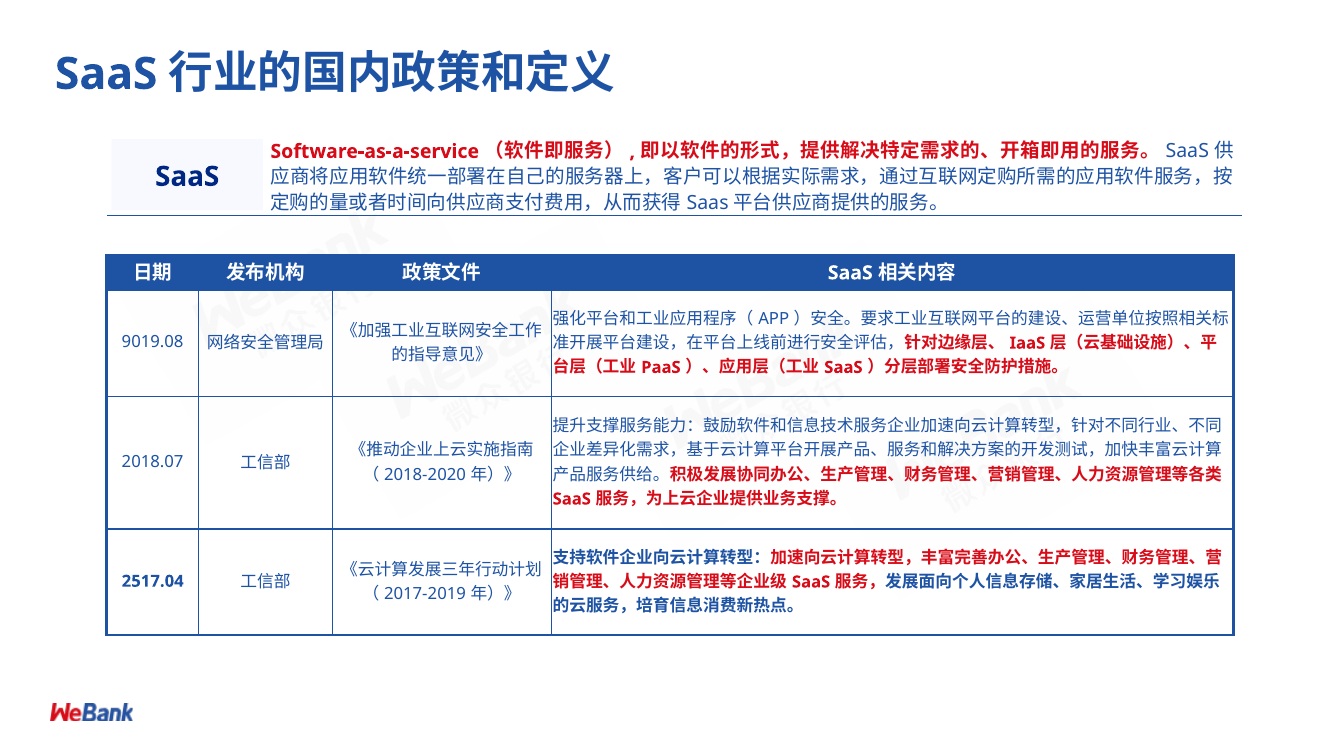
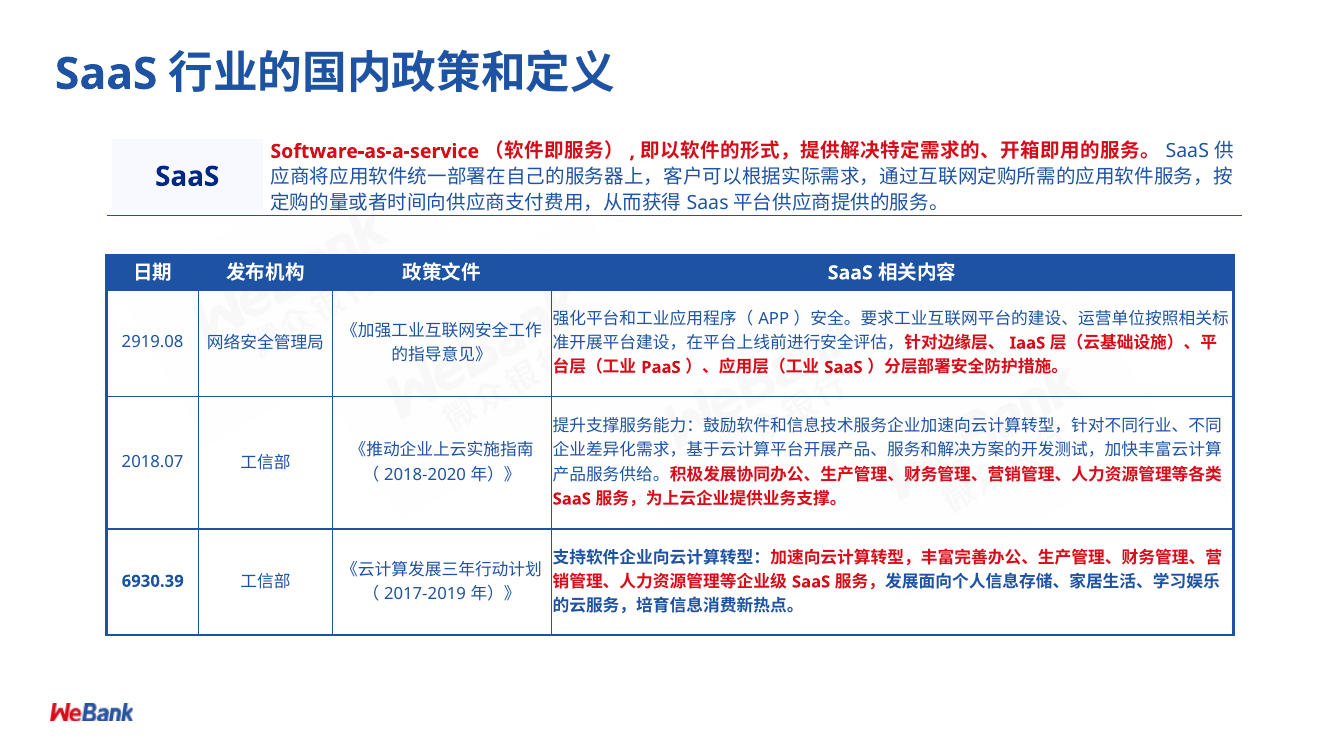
9019.08: 9019.08 -> 2919.08
2517.04: 2517.04 -> 6930.39
